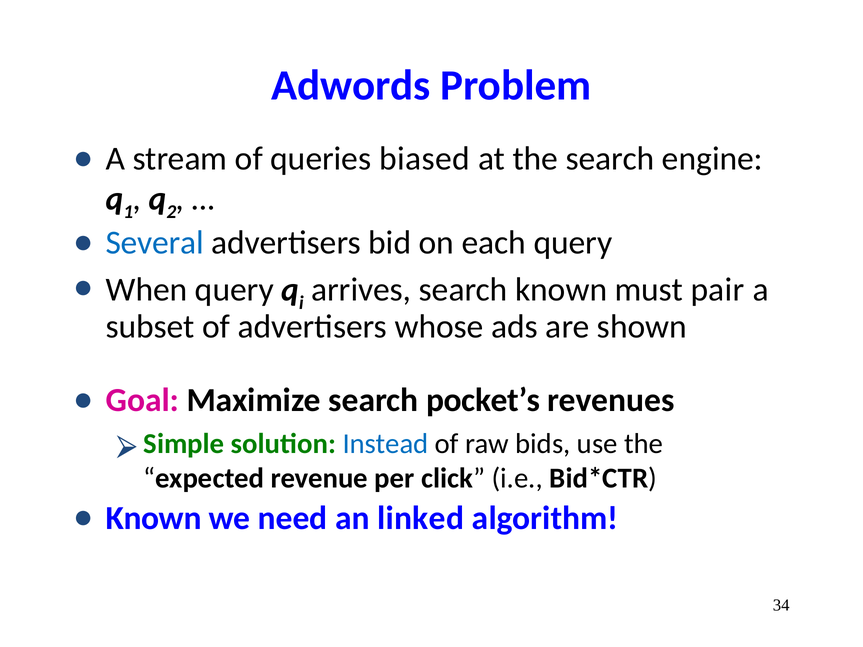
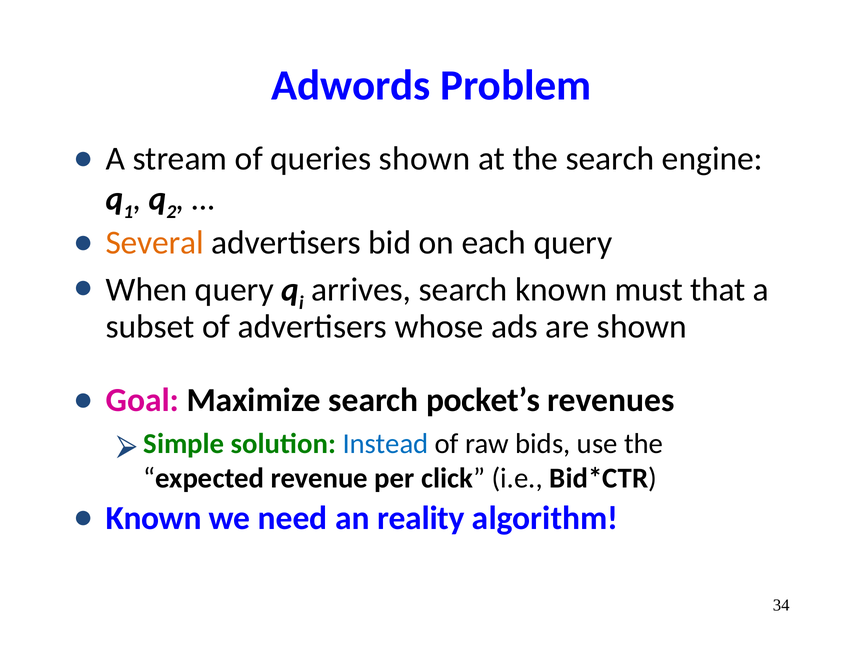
queries biased: biased -> shown
Several colour: blue -> orange
pair: pair -> that
linked: linked -> reality
